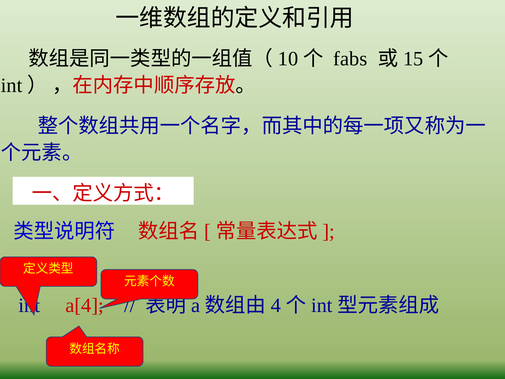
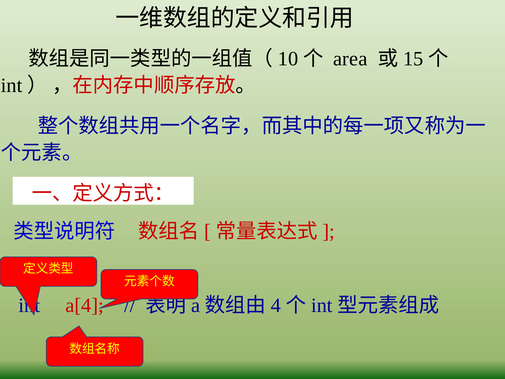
fabs: fabs -> area
